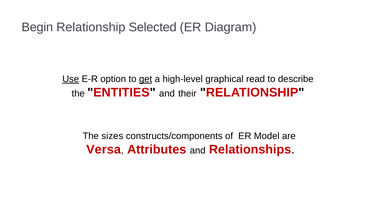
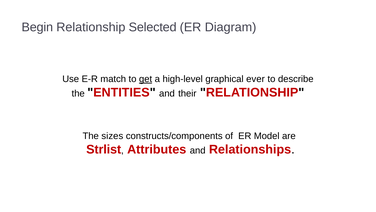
Use underline: present -> none
option: option -> match
read: read -> ever
Versa: Versa -> Strlist
